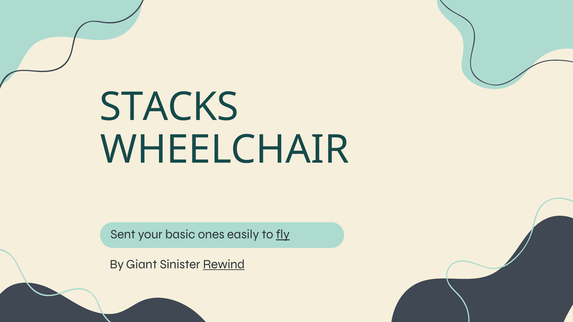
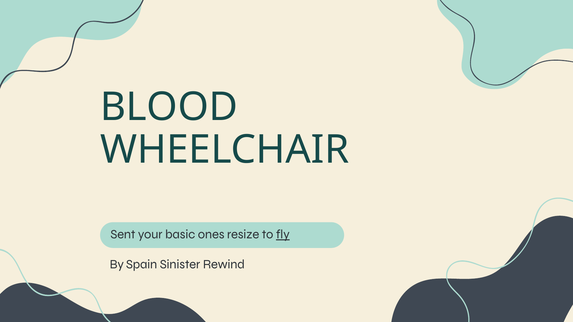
STACKS: STACKS -> BLOOD
easily: easily -> resize
Giant: Giant -> Spain
Rewind underline: present -> none
